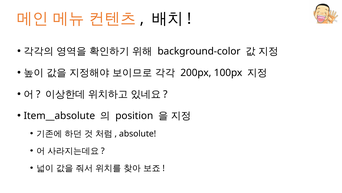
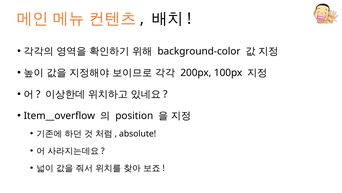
Item__absolute: Item__absolute -> Item__overflow
